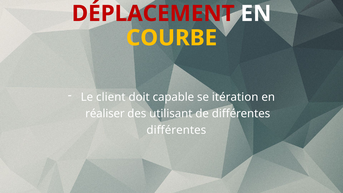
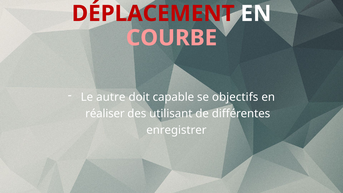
COURBE colour: yellow -> pink
client: client -> autre
itération: itération -> objectifs
différentes at (176, 130): différentes -> enregistrer
